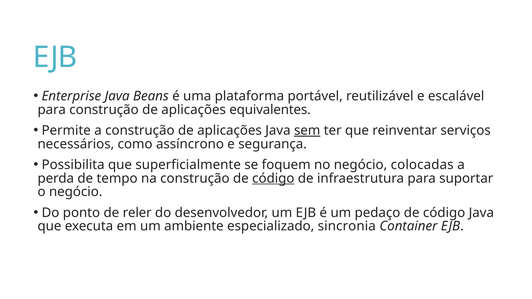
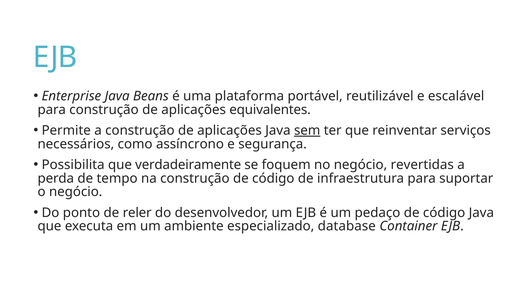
superficialmente: superficialmente -> verdadeiramente
colocadas: colocadas -> revertidas
código at (273, 179) underline: present -> none
sincronia: sincronia -> database
